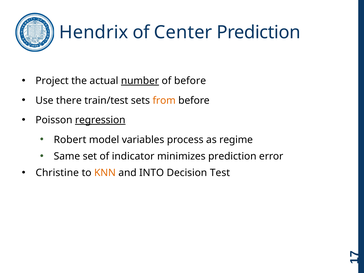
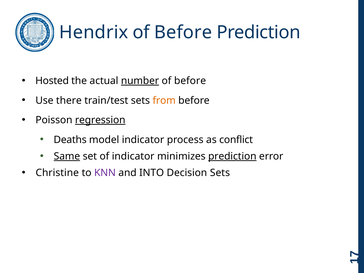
Center at (183, 32): Center -> Before
Project: Project -> Hosted
Robert: Robert -> Deaths
model variables: variables -> indicator
regime: regime -> conflict
Same underline: none -> present
prediction at (232, 156) underline: none -> present
KNN colour: orange -> purple
Decision Test: Test -> Sets
